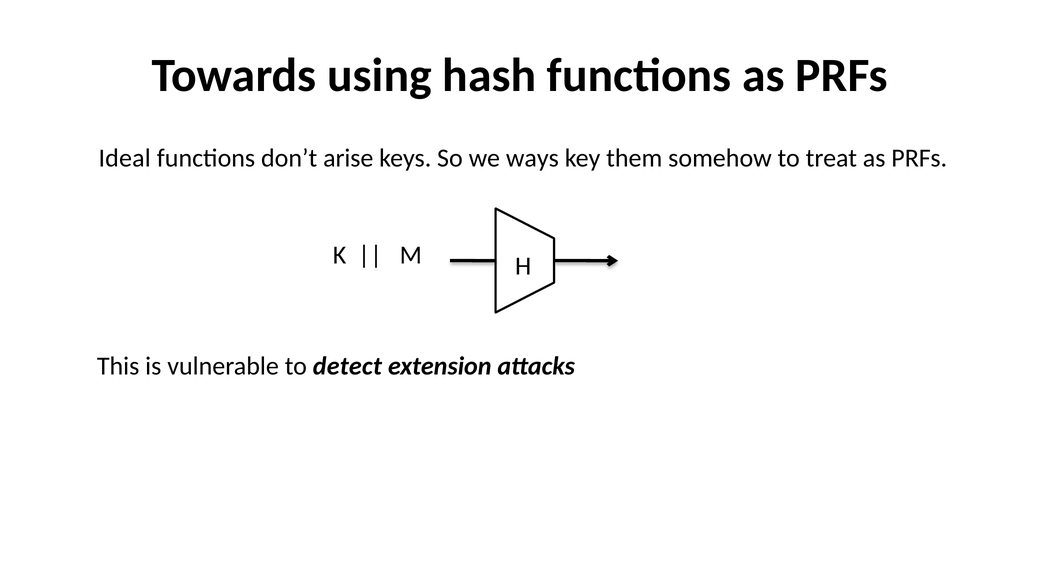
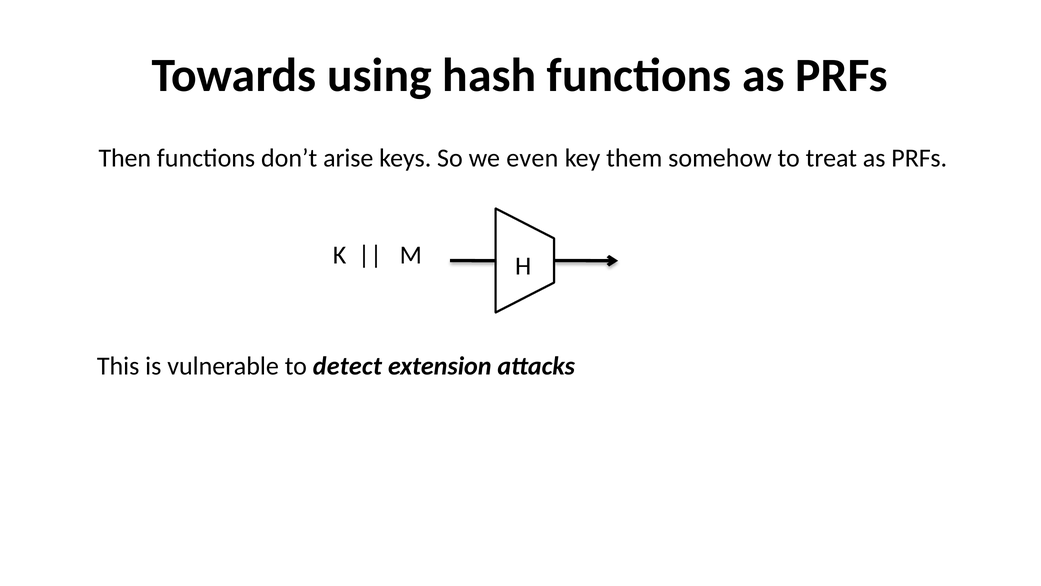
Ideal: Ideal -> Then
ways: ways -> even
